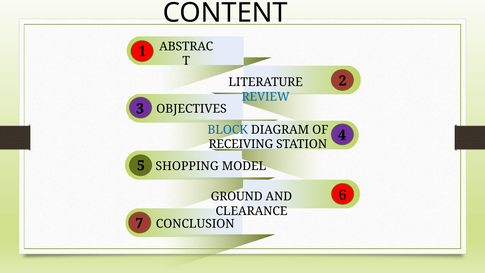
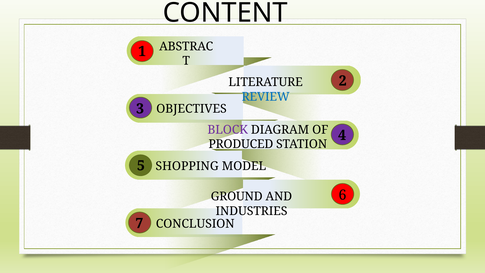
BLOCK colour: blue -> purple
RECEIVING: RECEIVING -> PRODUCED
CLEARANCE: CLEARANCE -> INDUSTRIES
